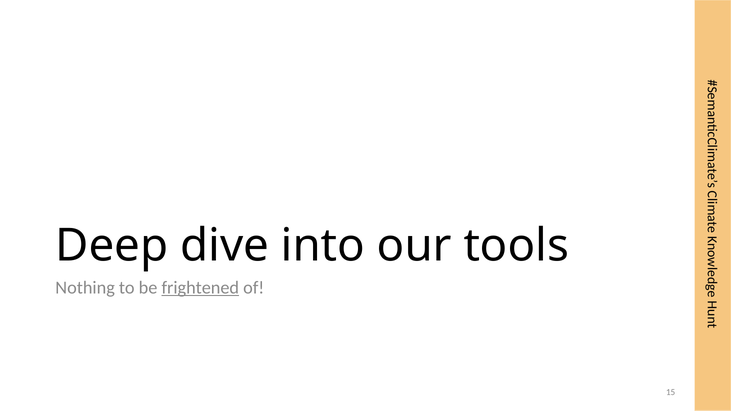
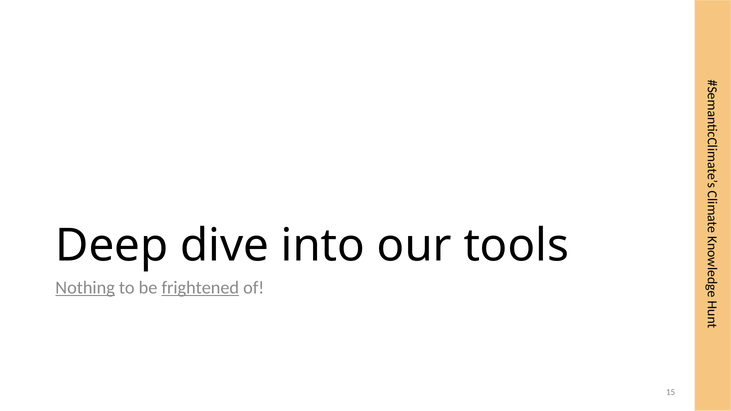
Nothing underline: none -> present
